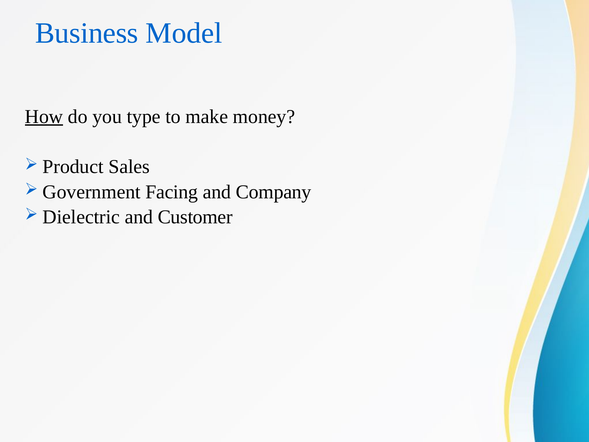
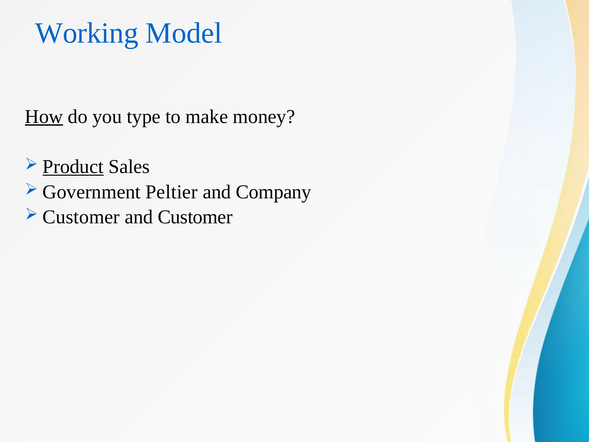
Business: Business -> Working
Product underline: none -> present
Facing: Facing -> Peltier
Dielectric at (81, 217): Dielectric -> Customer
